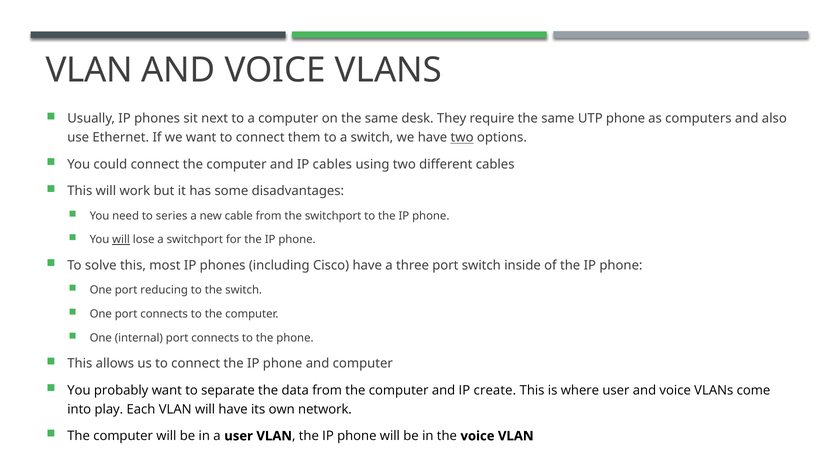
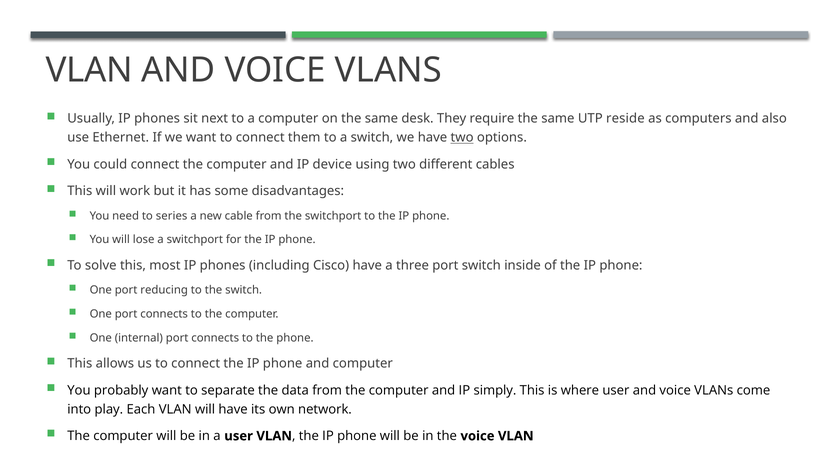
UTP phone: phone -> reside
IP cables: cables -> device
will at (121, 240) underline: present -> none
create: create -> simply
